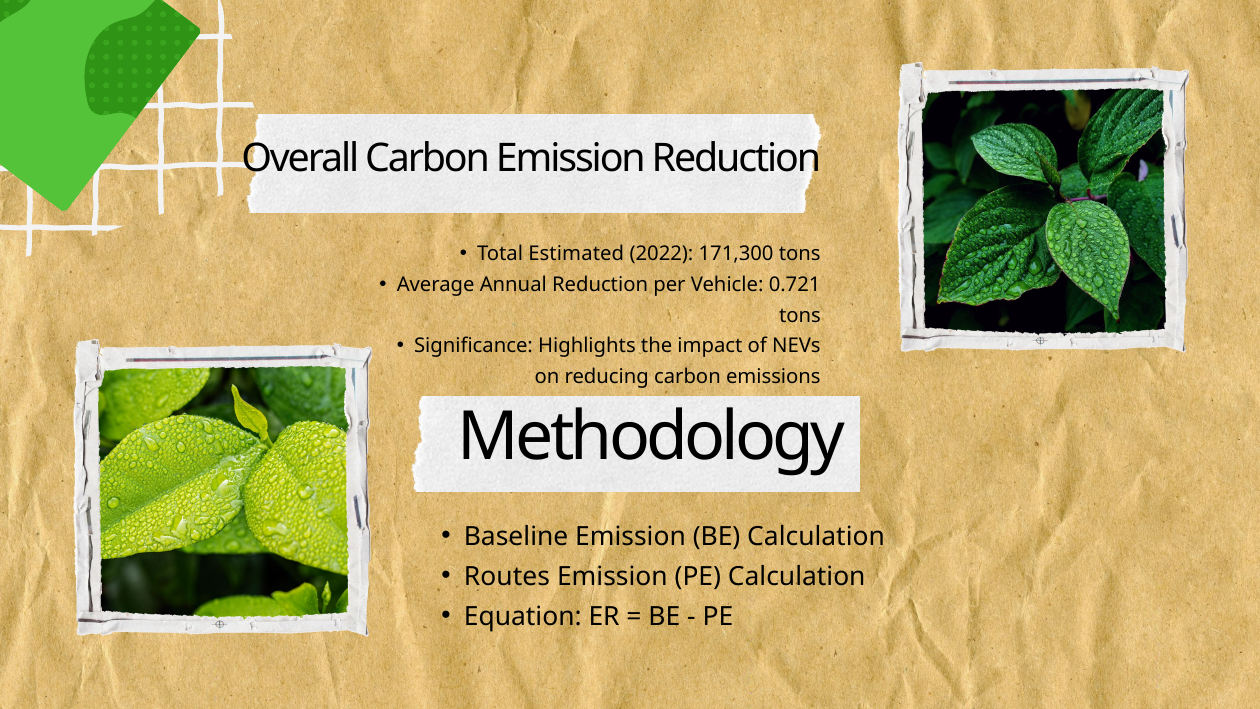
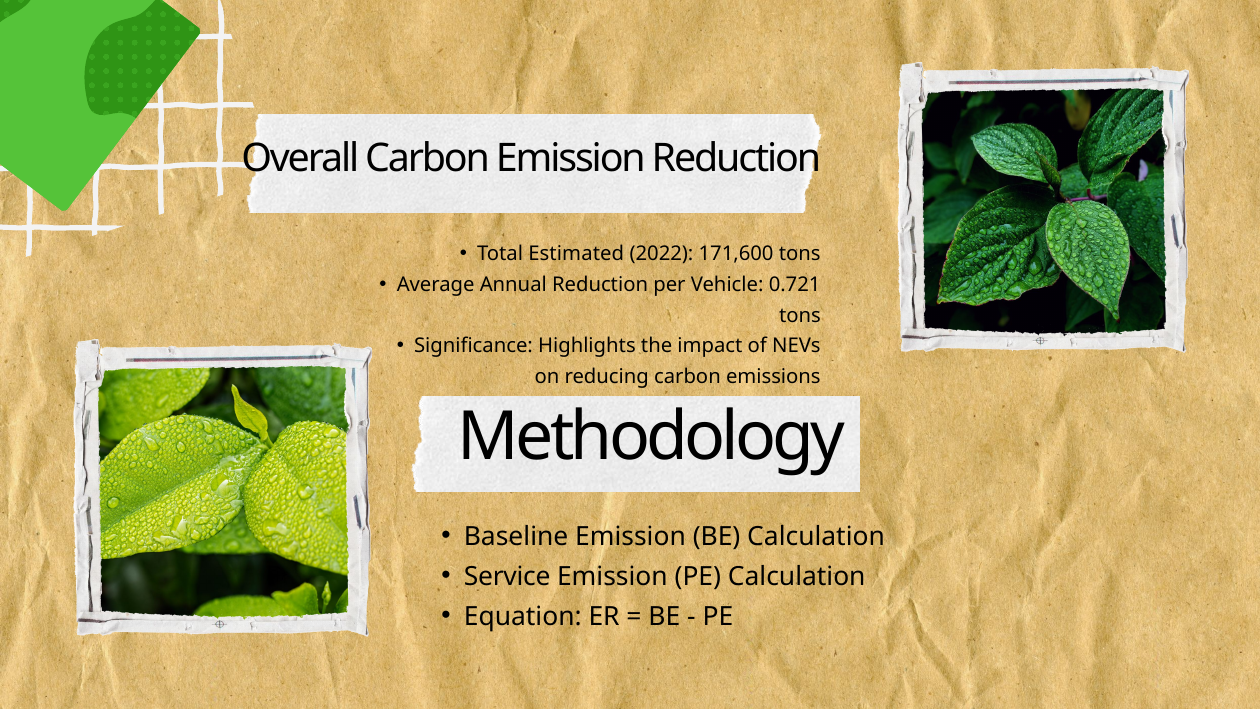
171,300: 171,300 -> 171,600
Routes: Routes -> Service
